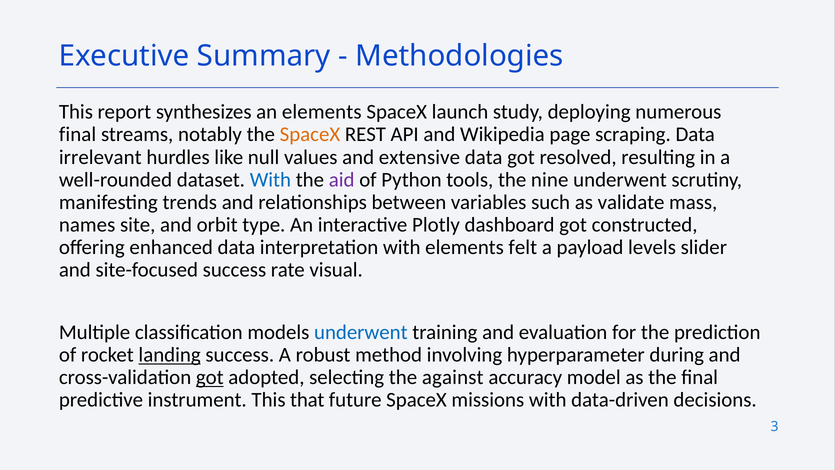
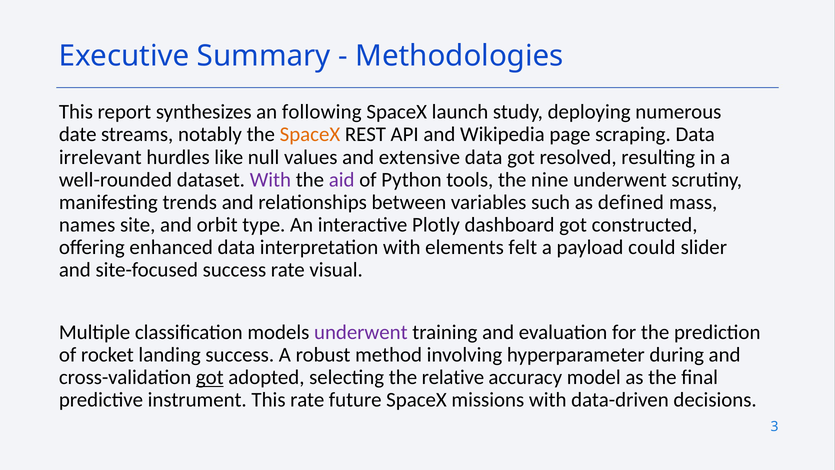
an elements: elements -> following
final at (78, 135): final -> date
With at (270, 180) colour: blue -> purple
validate: validate -> defined
levels: levels -> could
underwent at (361, 332) colour: blue -> purple
landing underline: present -> none
against: against -> relative
This that: that -> rate
